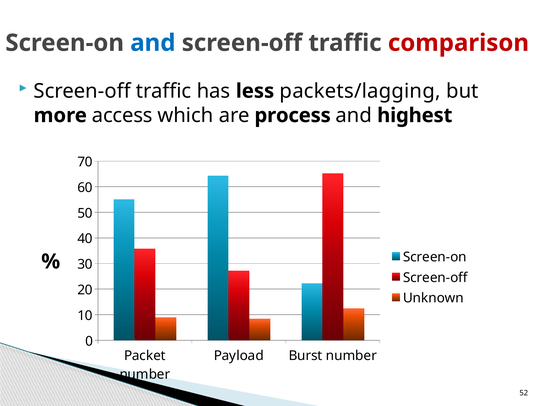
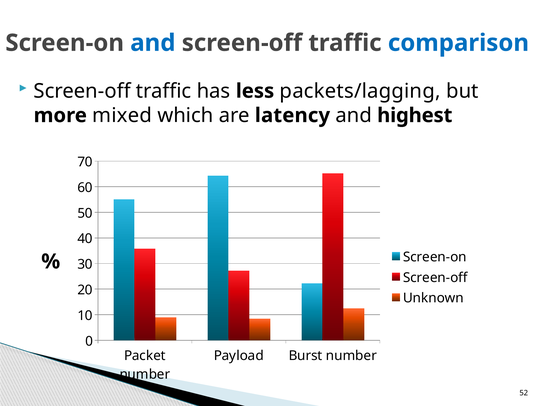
comparison colour: red -> blue
access: access -> mixed
process: process -> latency
